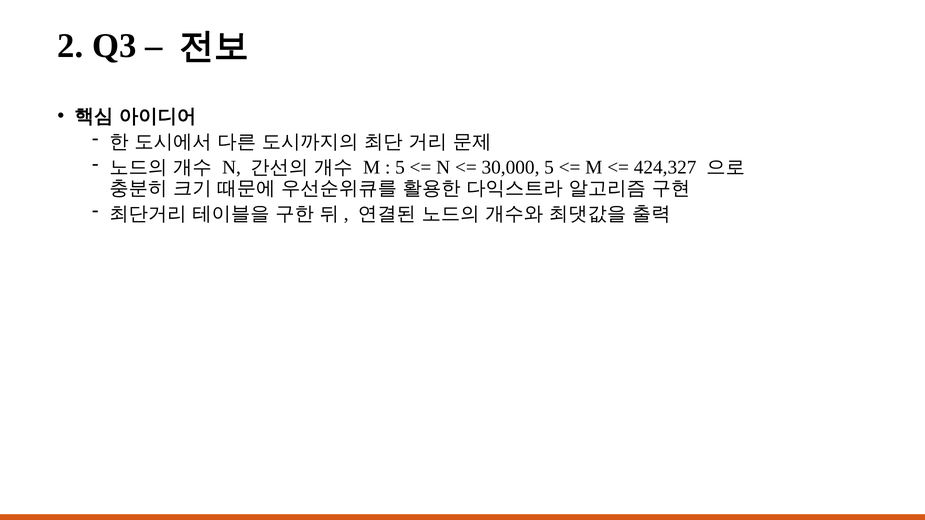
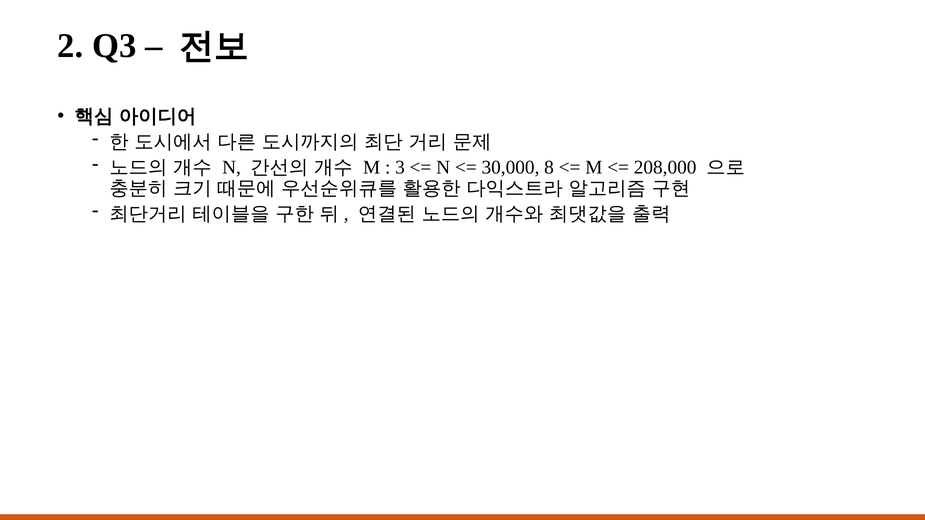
5 at (400, 167): 5 -> 3
30,000 5: 5 -> 8
424,327: 424,327 -> 208,000
